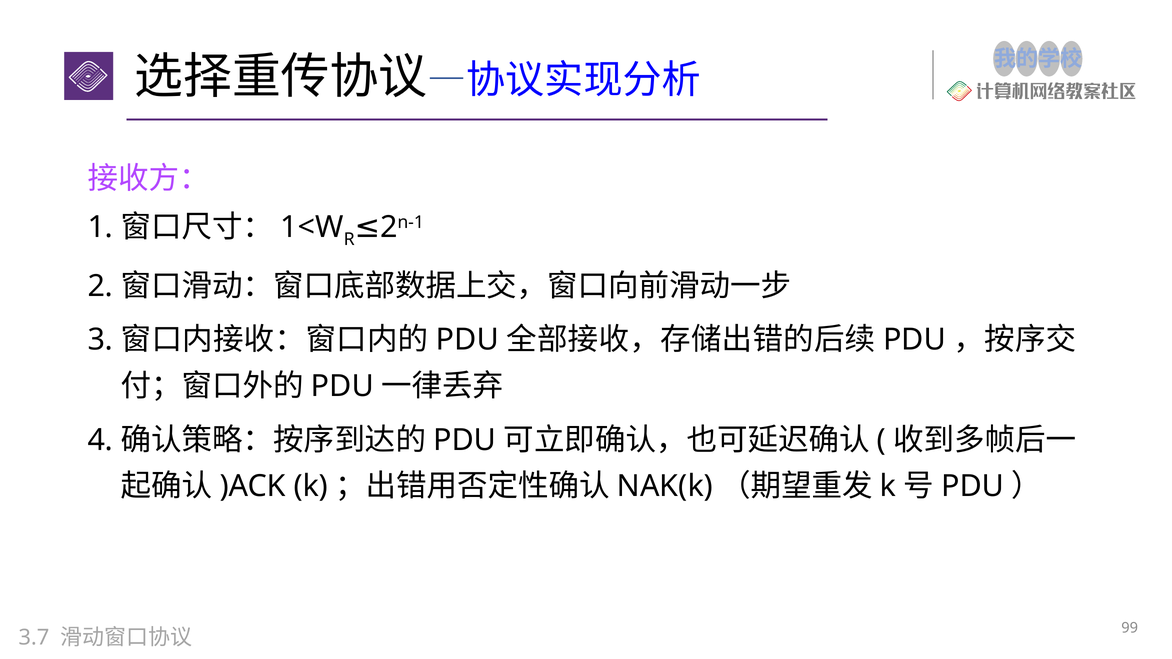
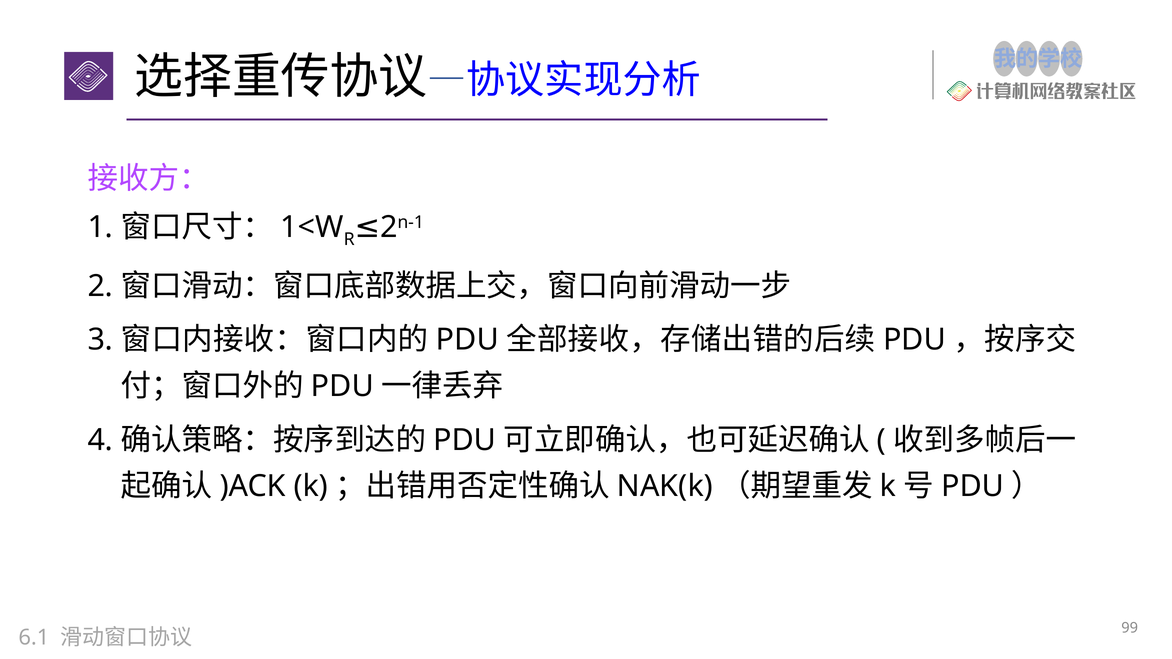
3.7: 3.7 -> 6.1
